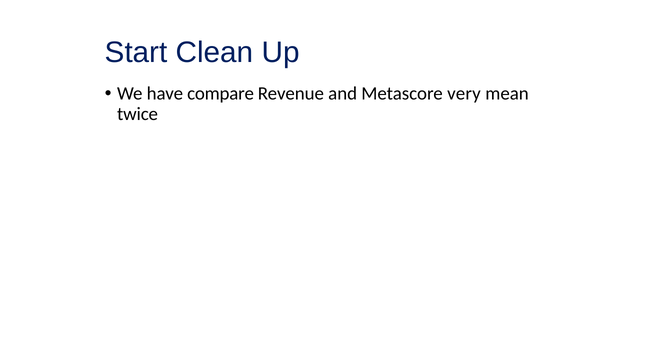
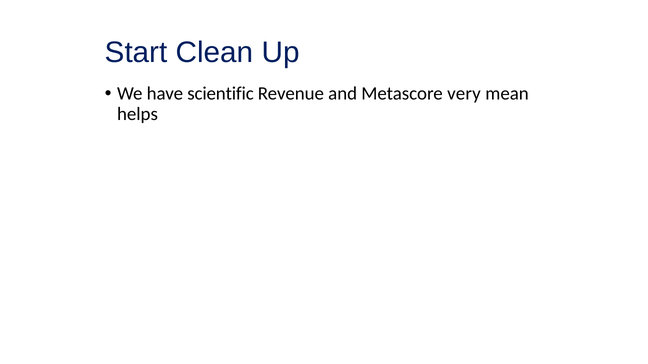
compare: compare -> scientific
twice: twice -> helps
